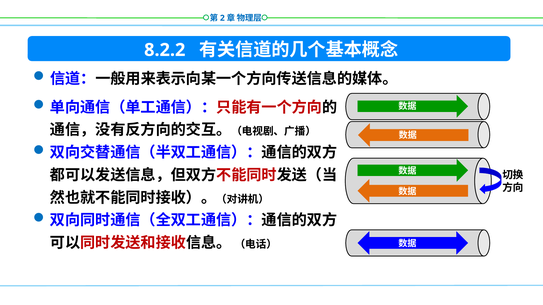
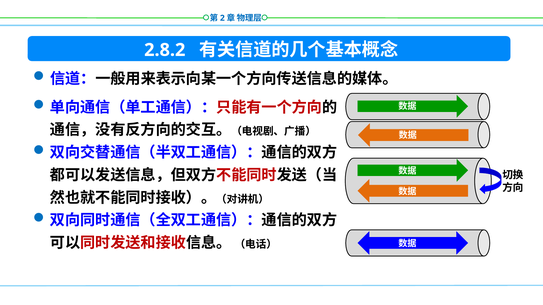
8.2.2: 8.2.2 -> 2.8.2
